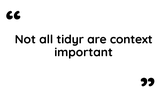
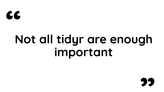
context: context -> enough
